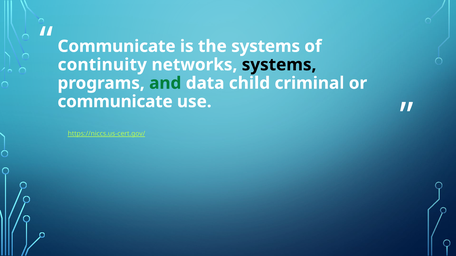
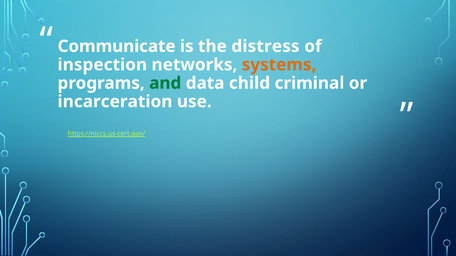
the systems: systems -> distress
continuity: continuity -> inspection
systems at (279, 65) colour: black -> orange
communicate at (115, 102): communicate -> incarceration
